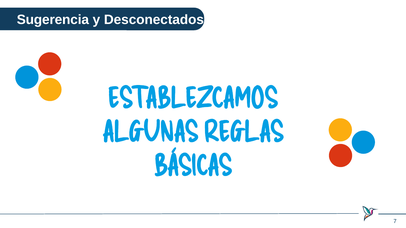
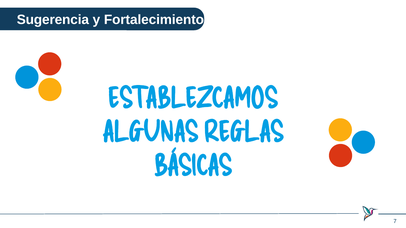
Desconectados: Desconectados -> Fortalecimiento
